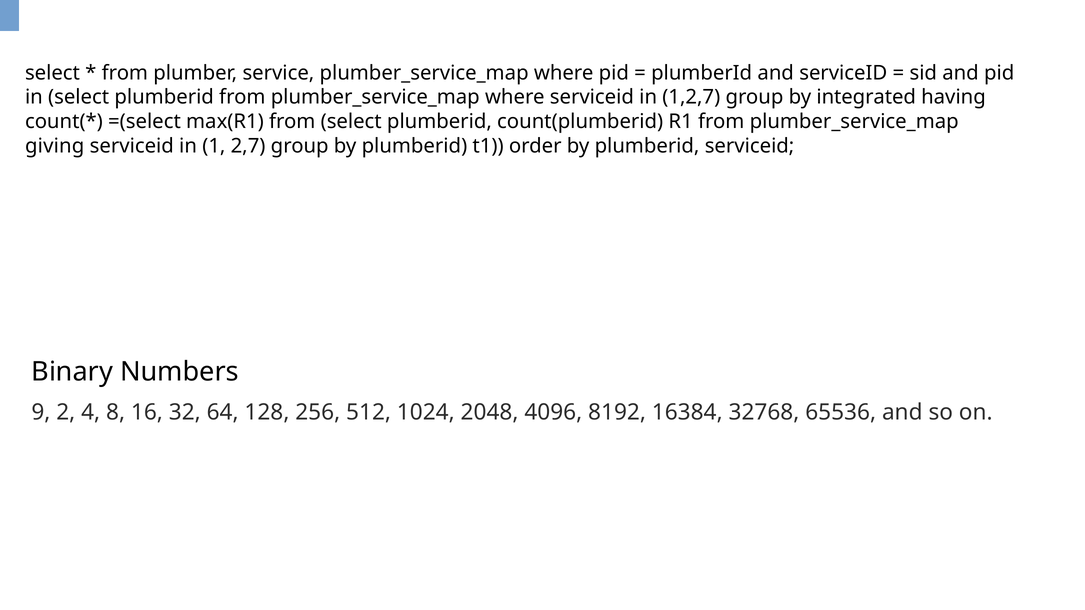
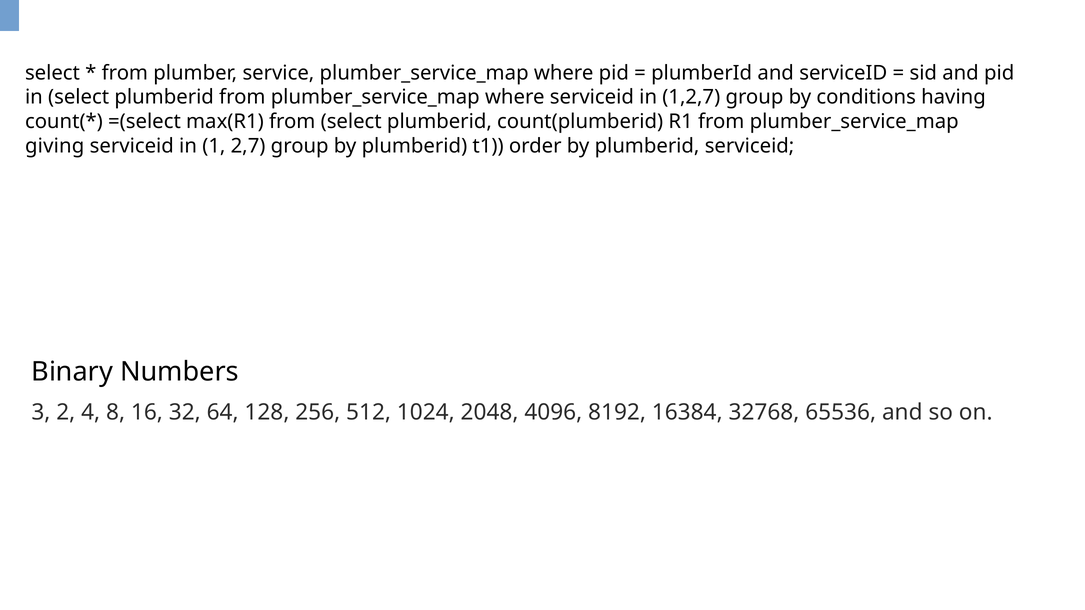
integrated: integrated -> conditions
9: 9 -> 3
